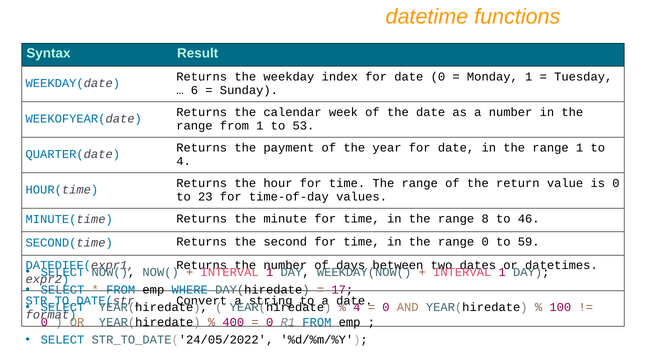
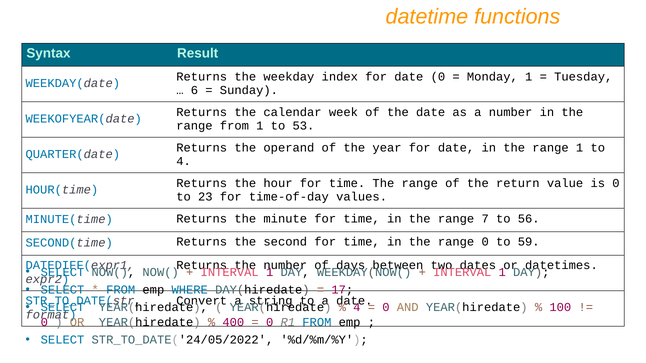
payment: payment -> operand
8: 8 -> 7
46: 46 -> 56
